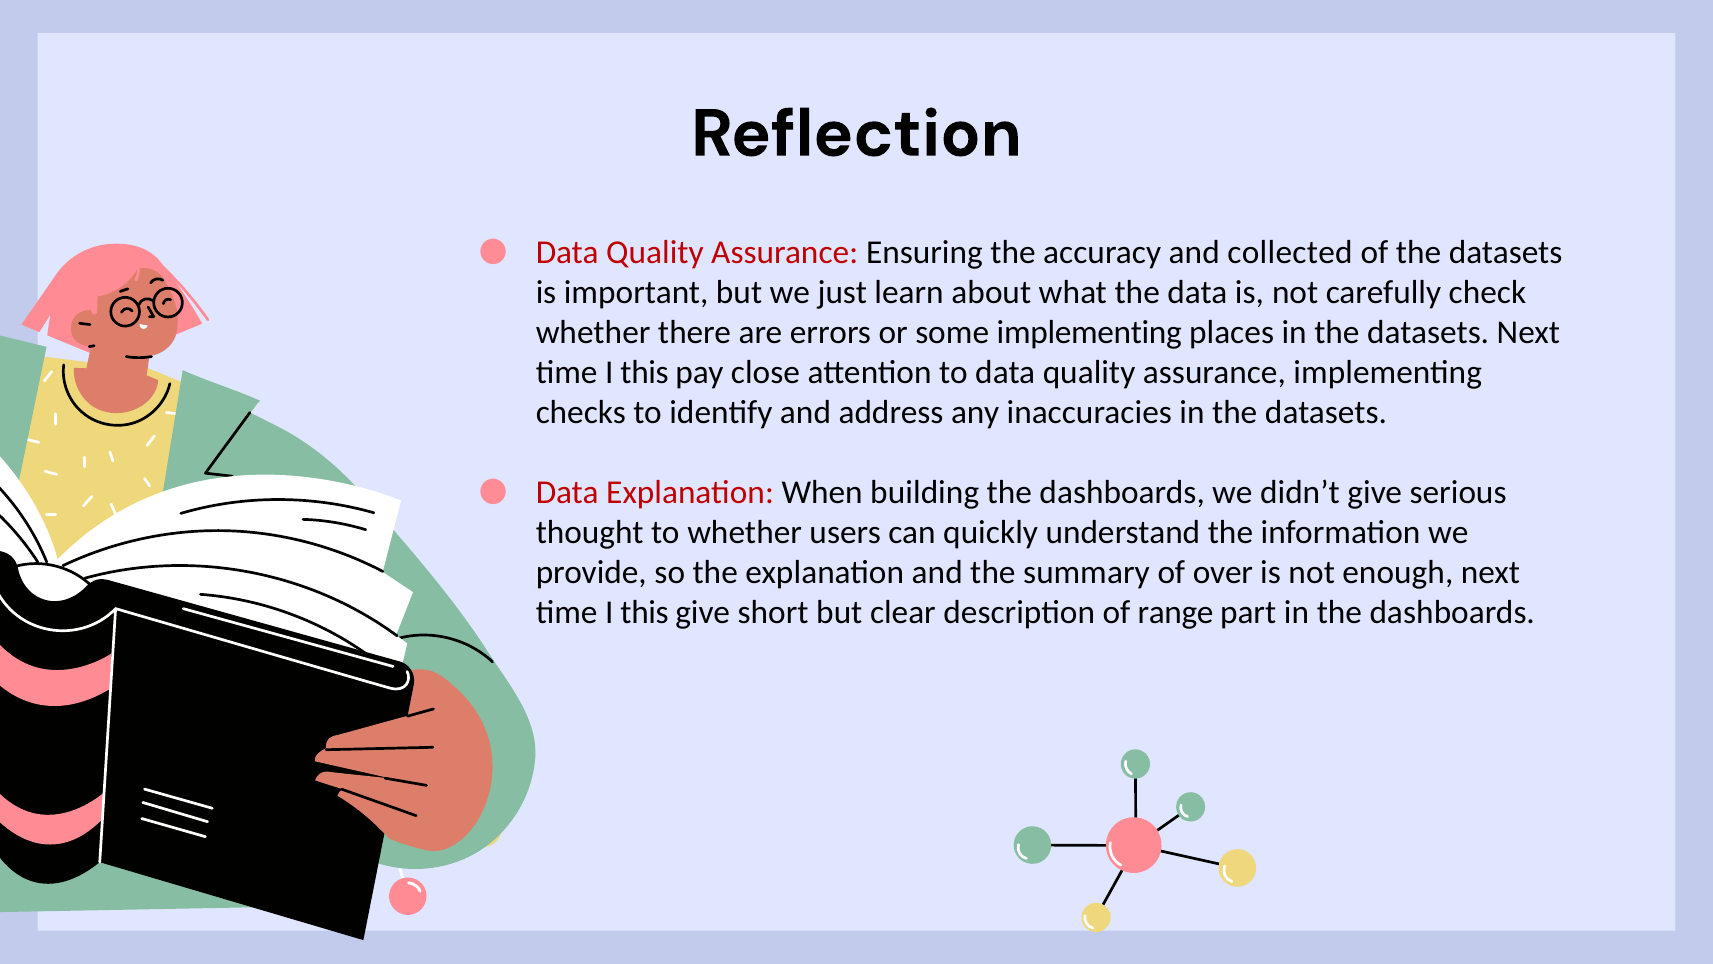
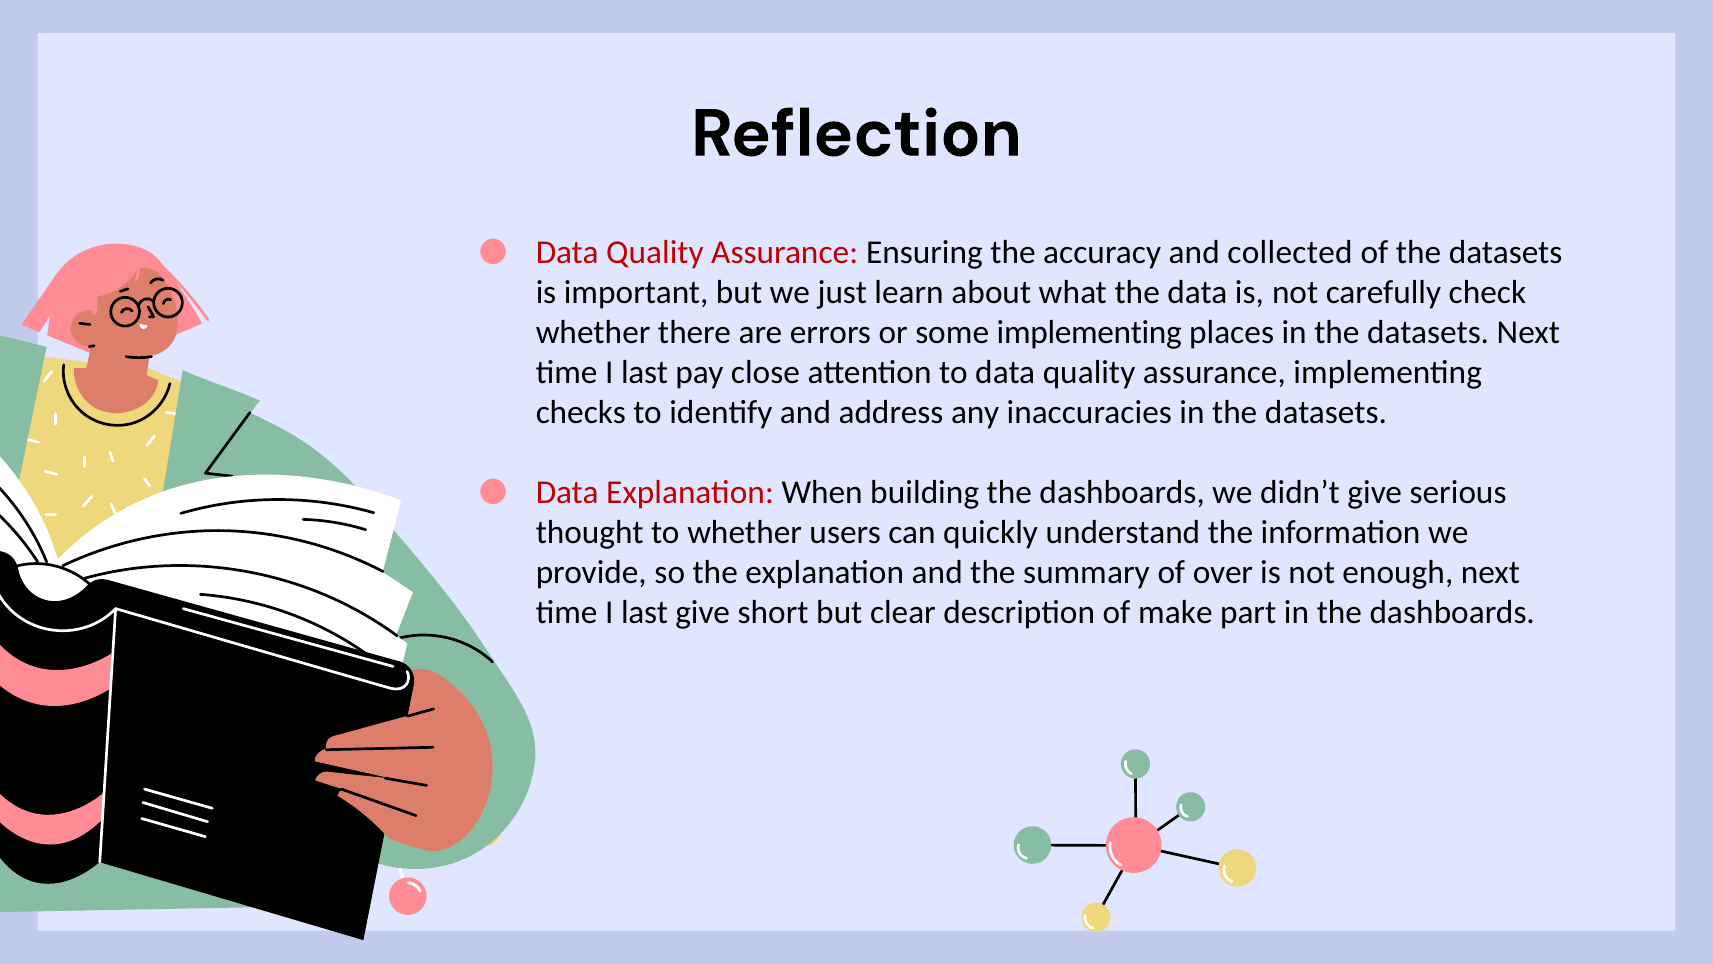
this at (645, 372): this -> last
this at (645, 612): this -> last
range: range -> make
